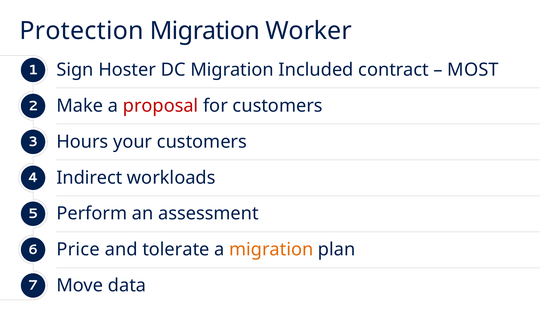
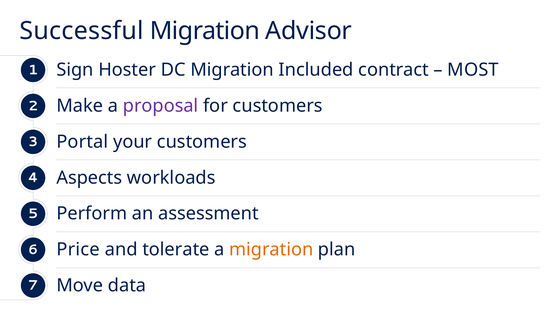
Protection: Protection -> Successful
Worker: Worker -> Advisor
proposal colour: red -> purple
Hours: Hours -> Portal
Indirect: Indirect -> Aspects
